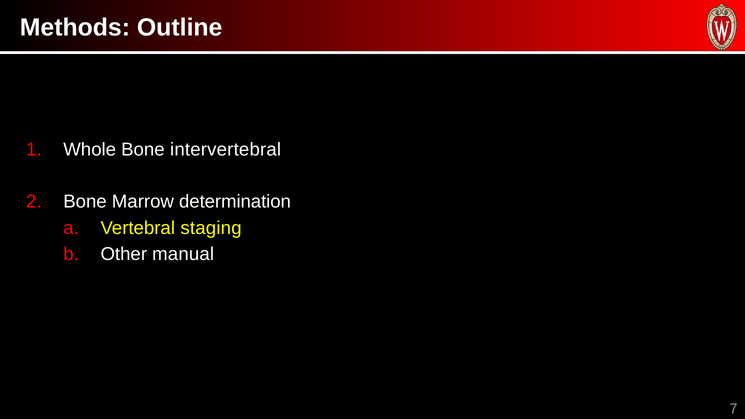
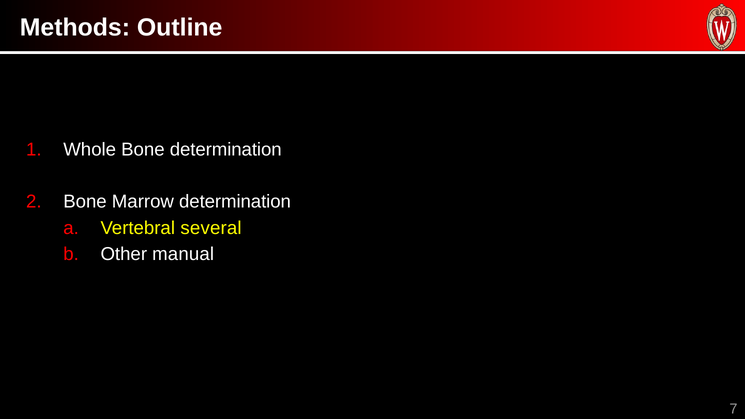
Bone intervertebral: intervertebral -> determination
staging: staging -> several
